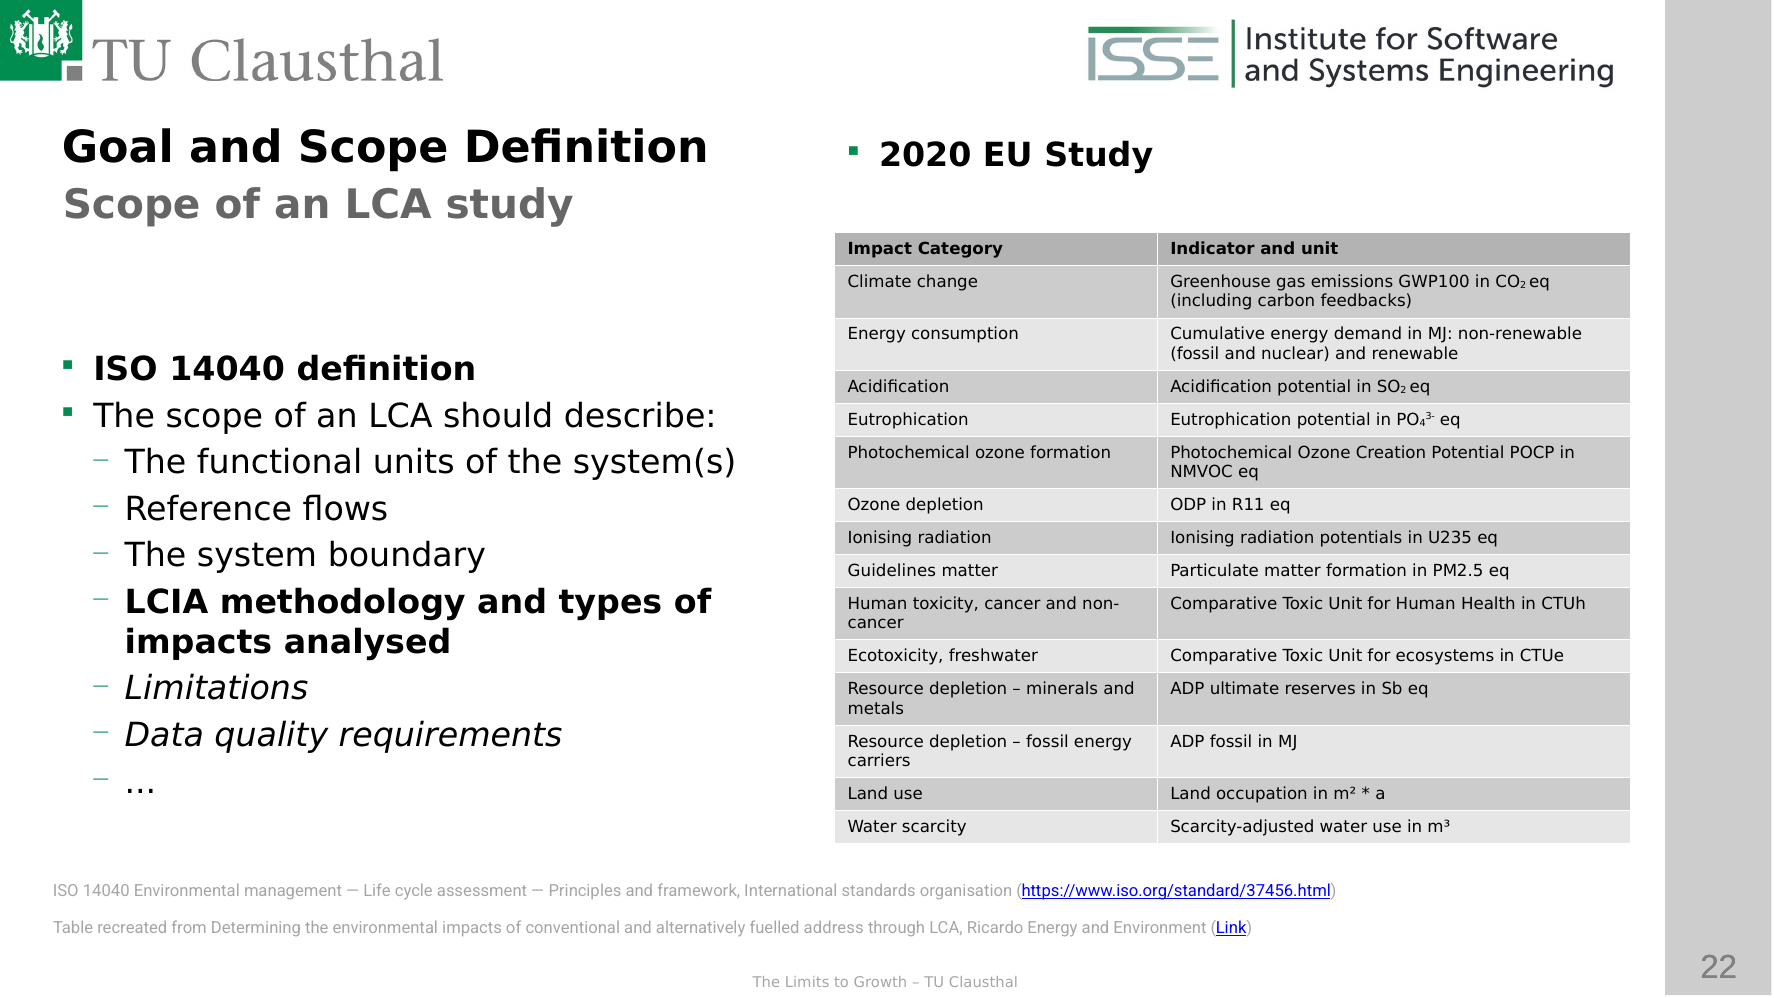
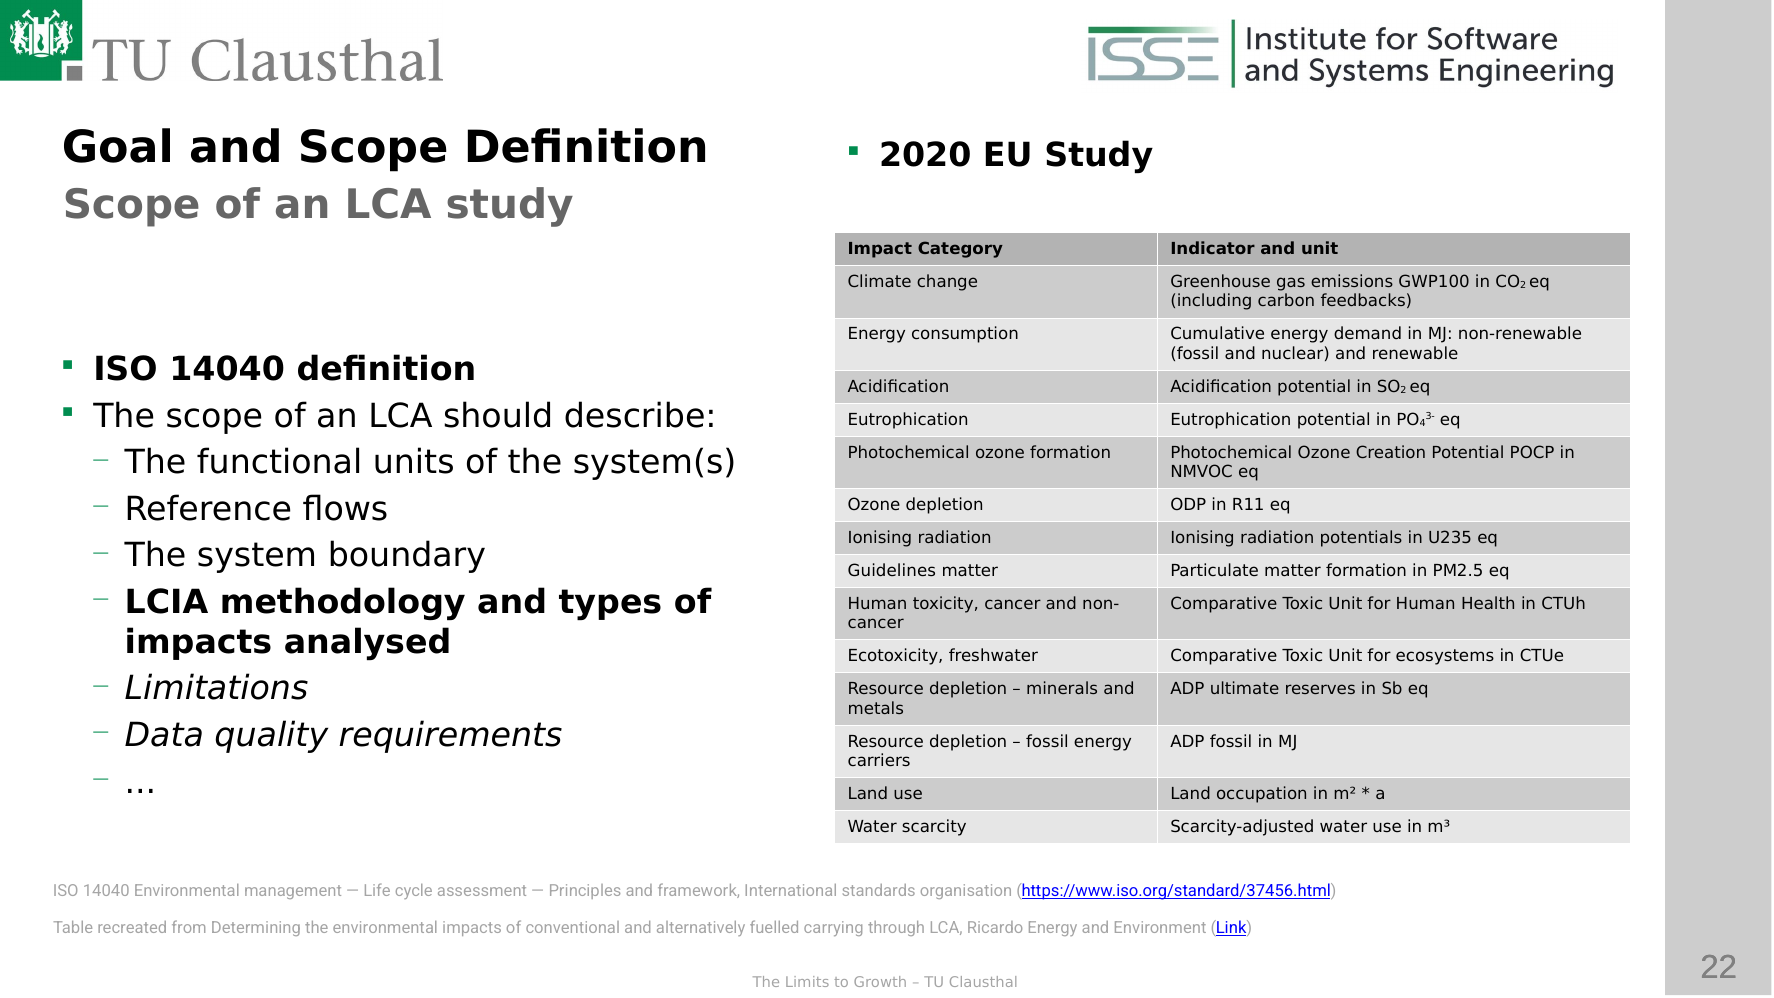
address: address -> carrying
